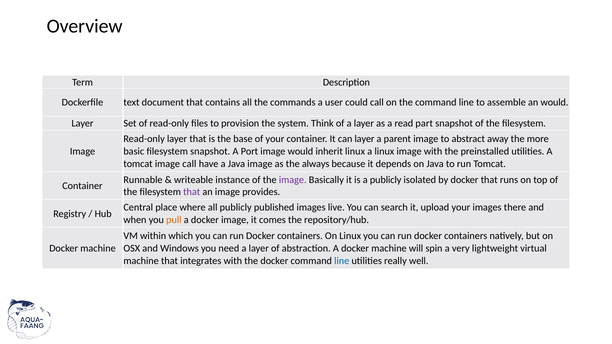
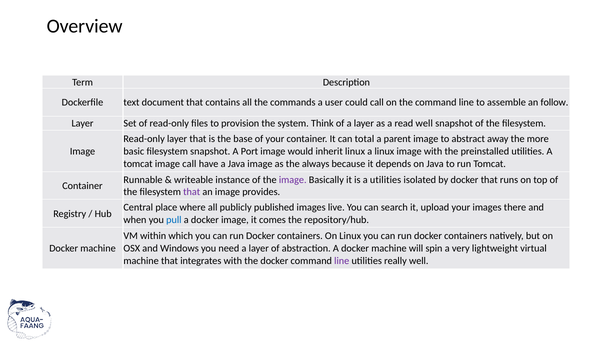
an would: would -> follow
read part: part -> well
can layer: layer -> total
a publicly: publicly -> utilities
pull colour: orange -> blue
line at (342, 261) colour: blue -> purple
